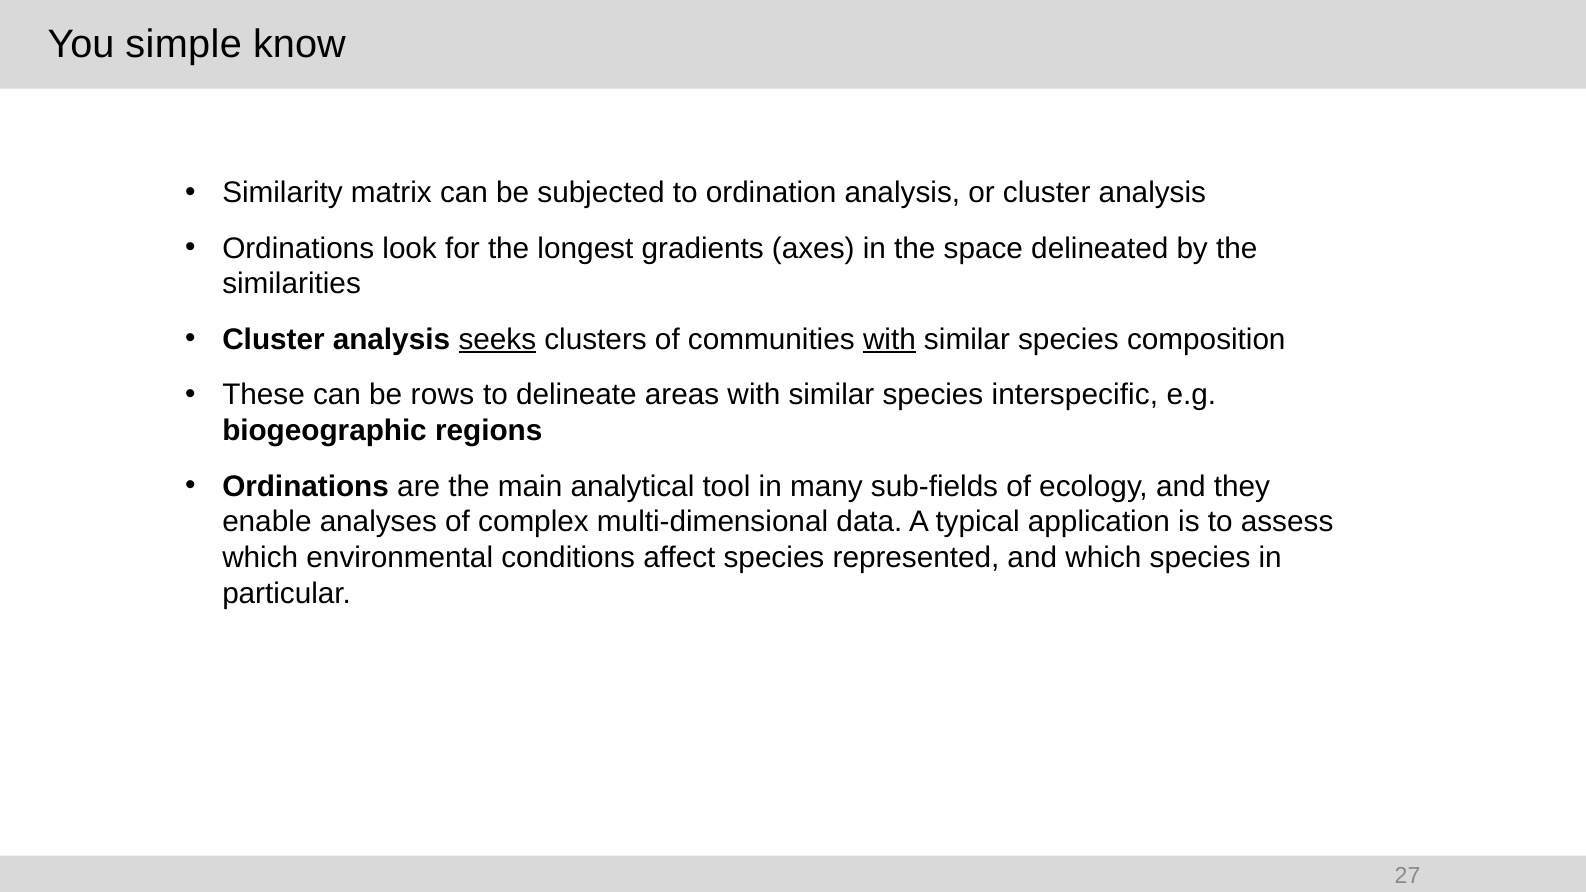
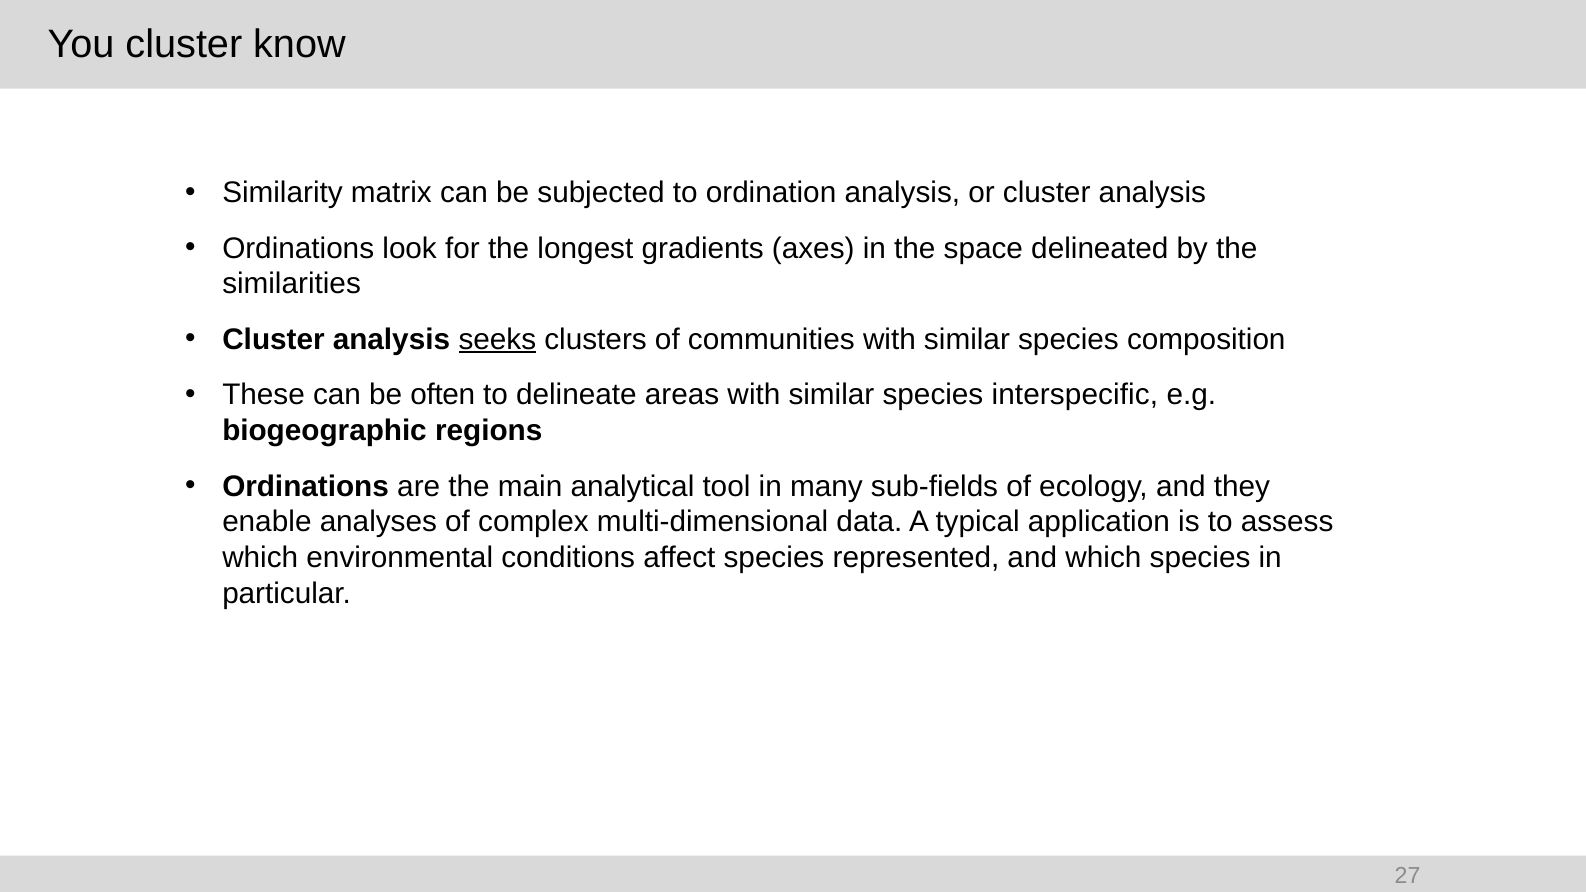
You simple: simple -> cluster
with at (889, 340) underline: present -> none
rows: rows -> often
